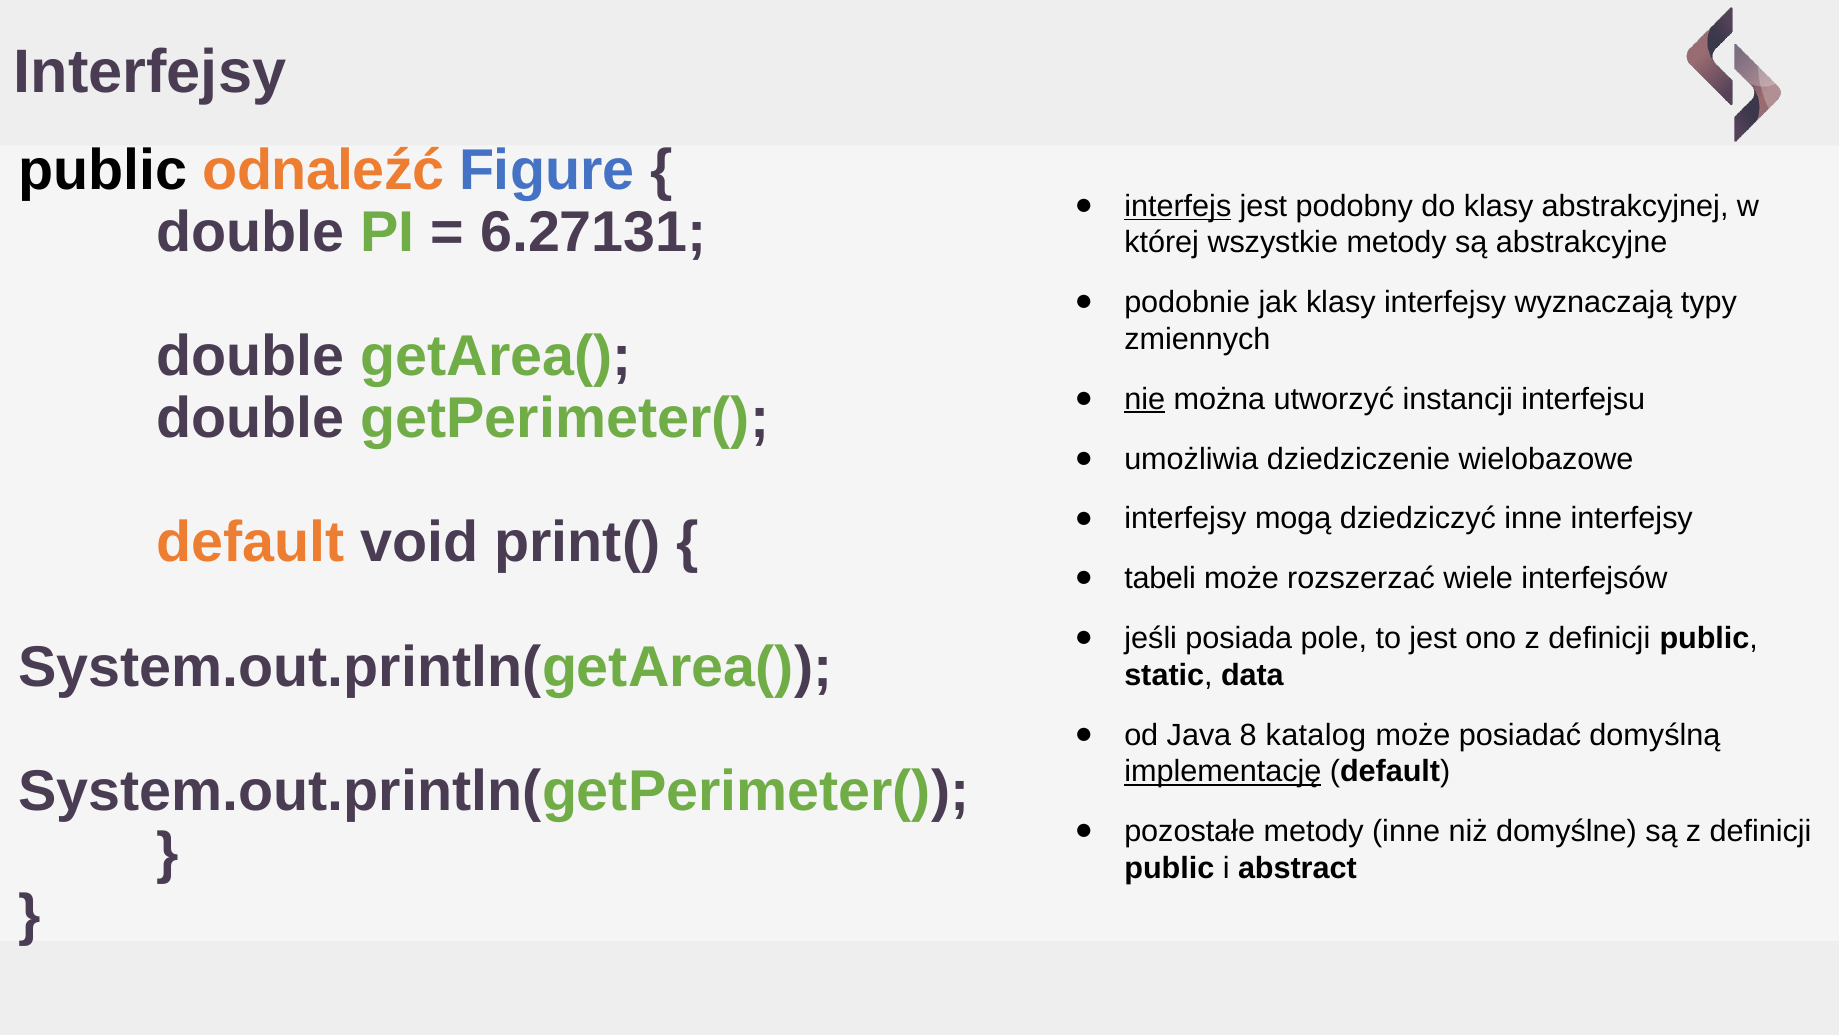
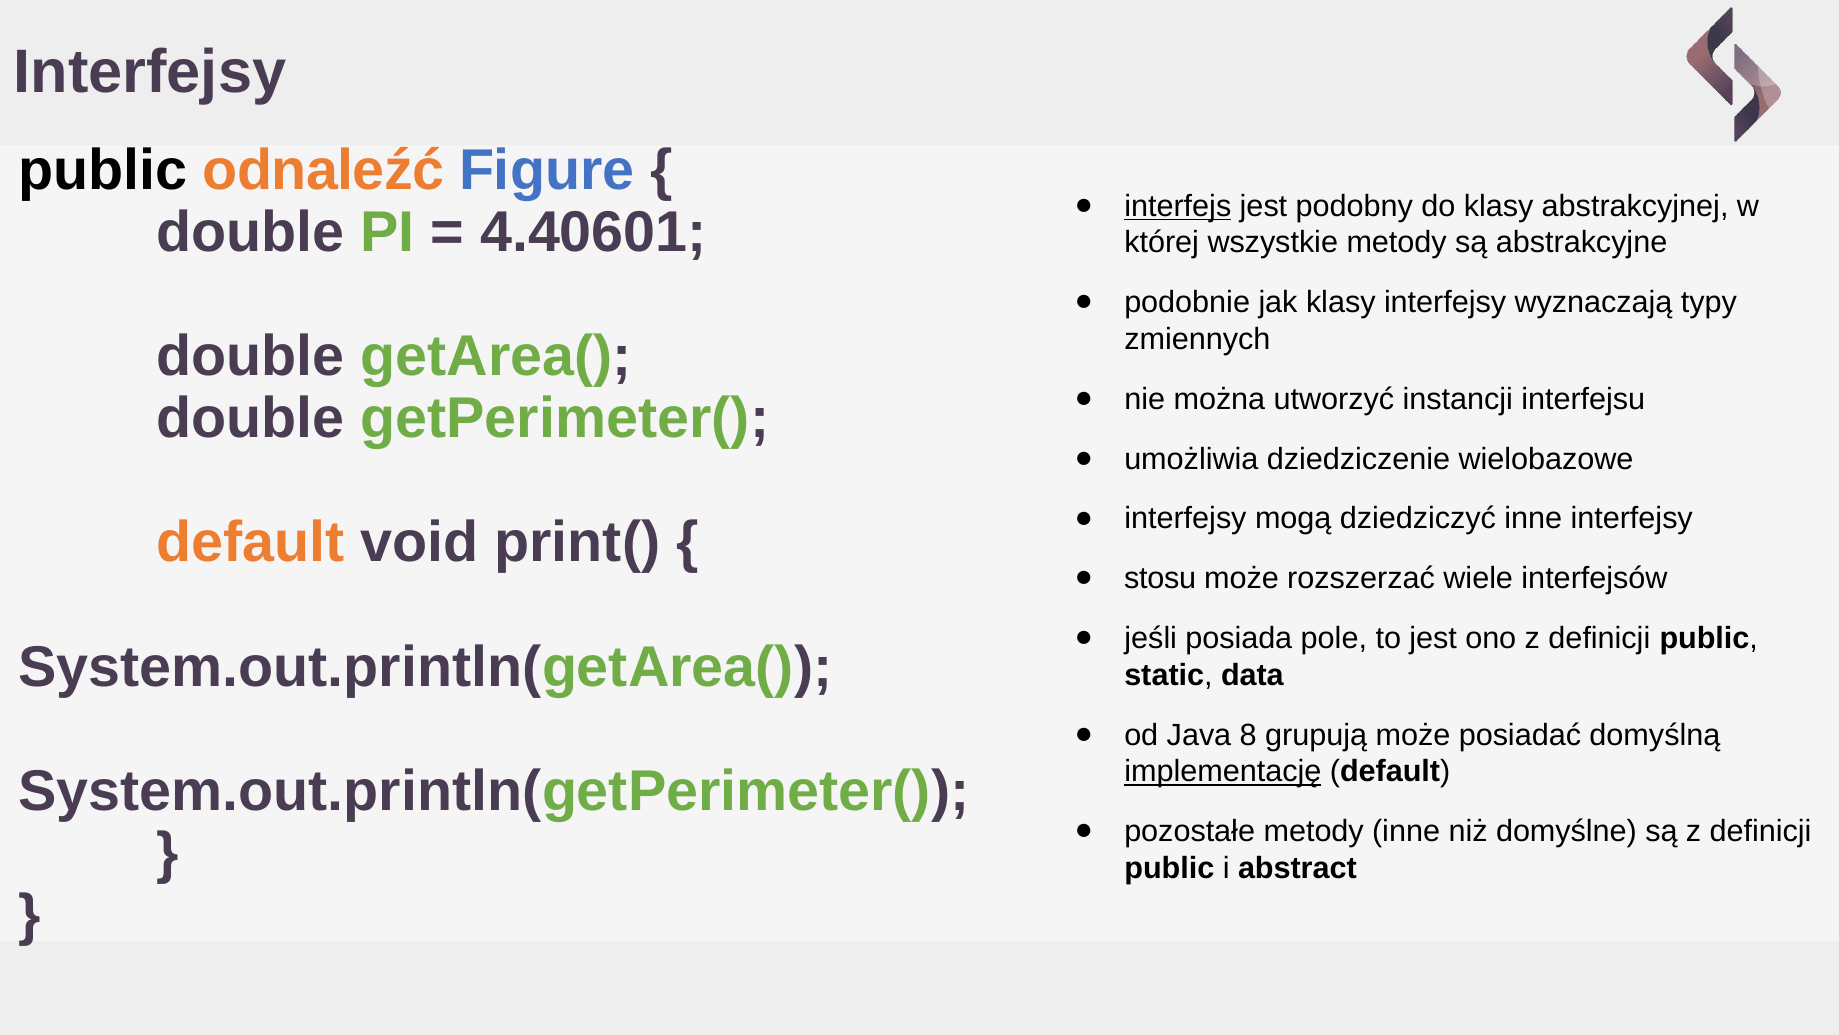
6.27131: 6.27131 -> 4.40601
nie underline: present -> none
tabeli: tabeli -> stosu
katalog: katalog -> grupują
